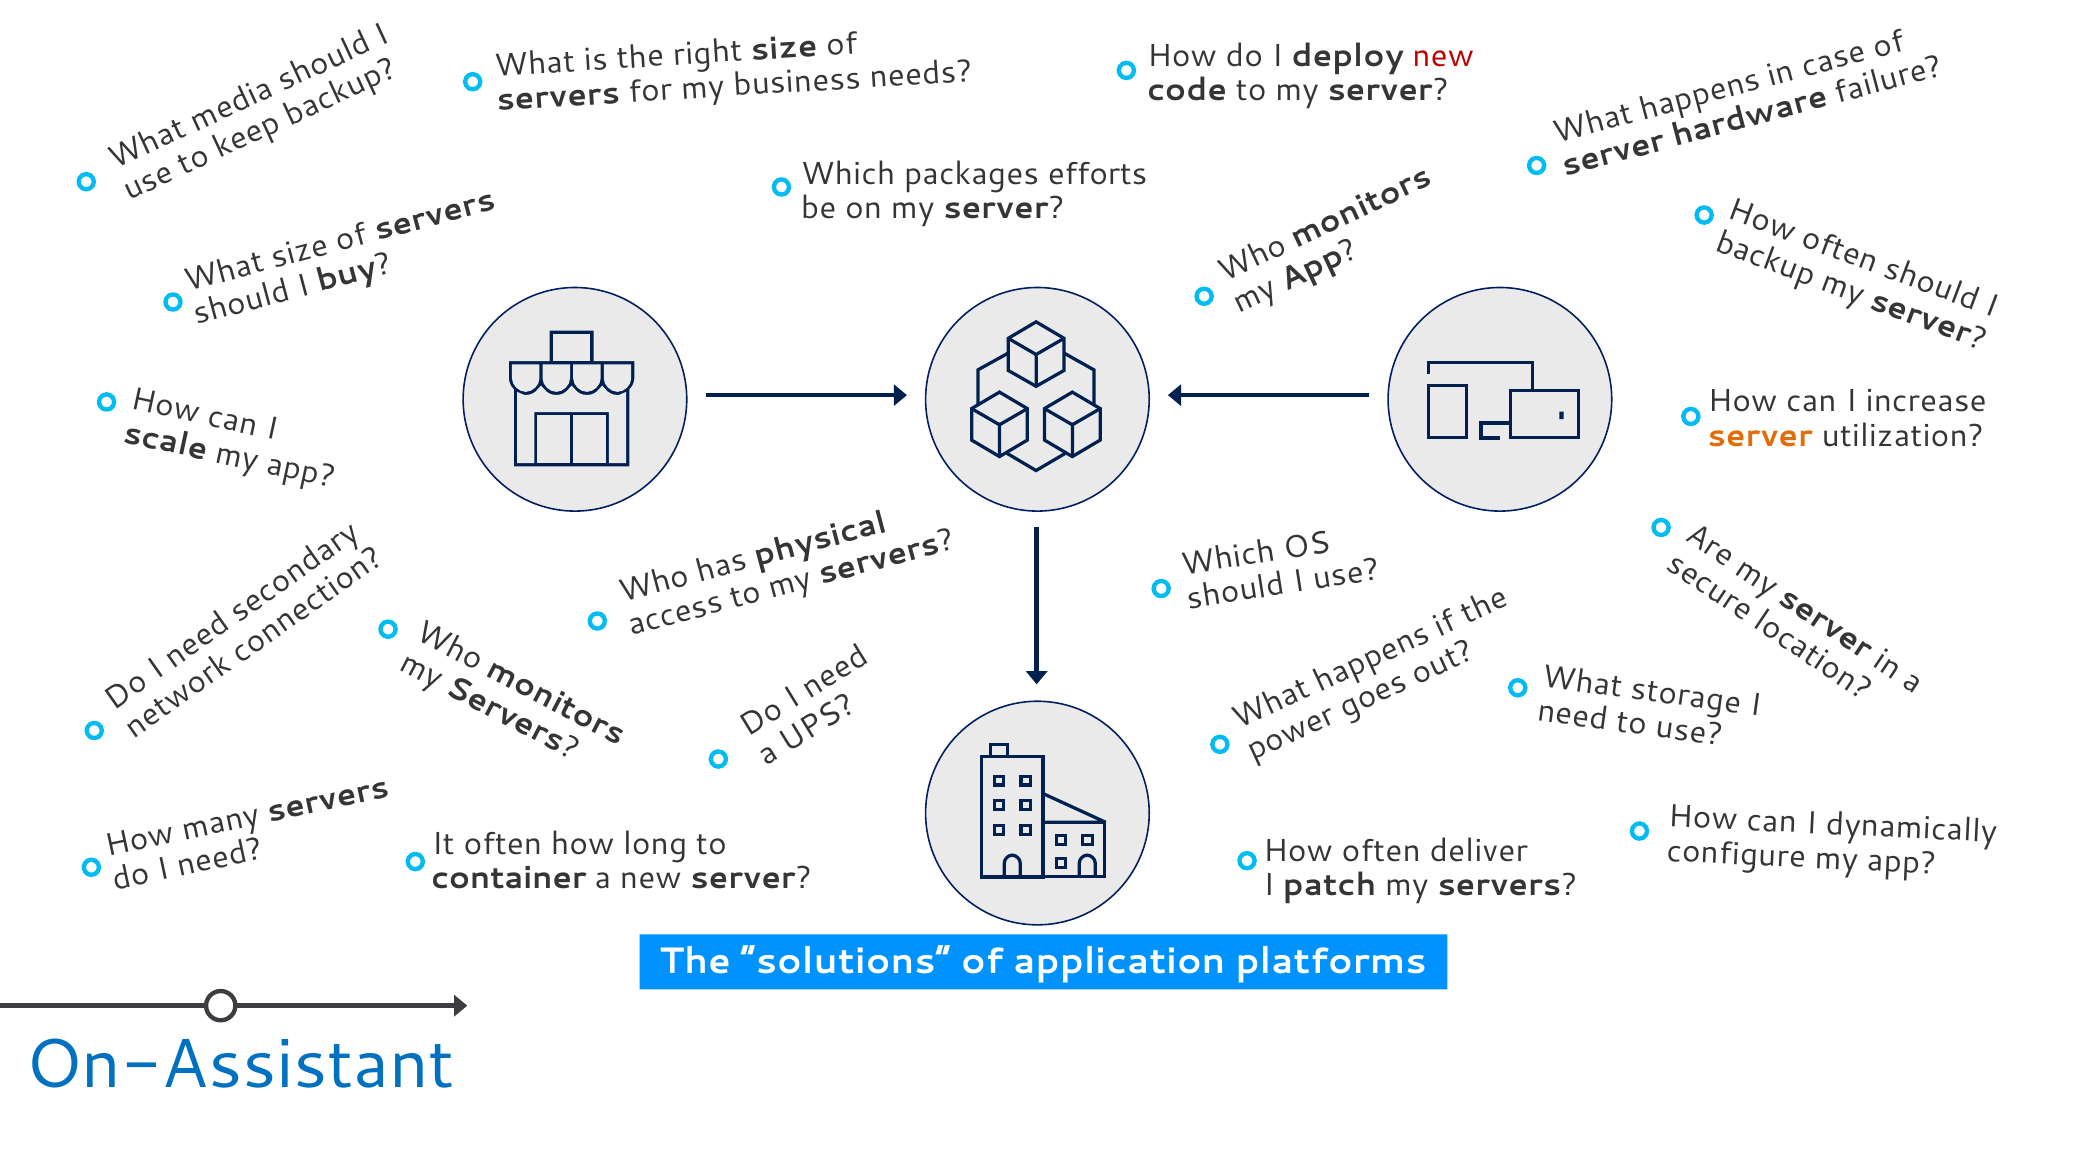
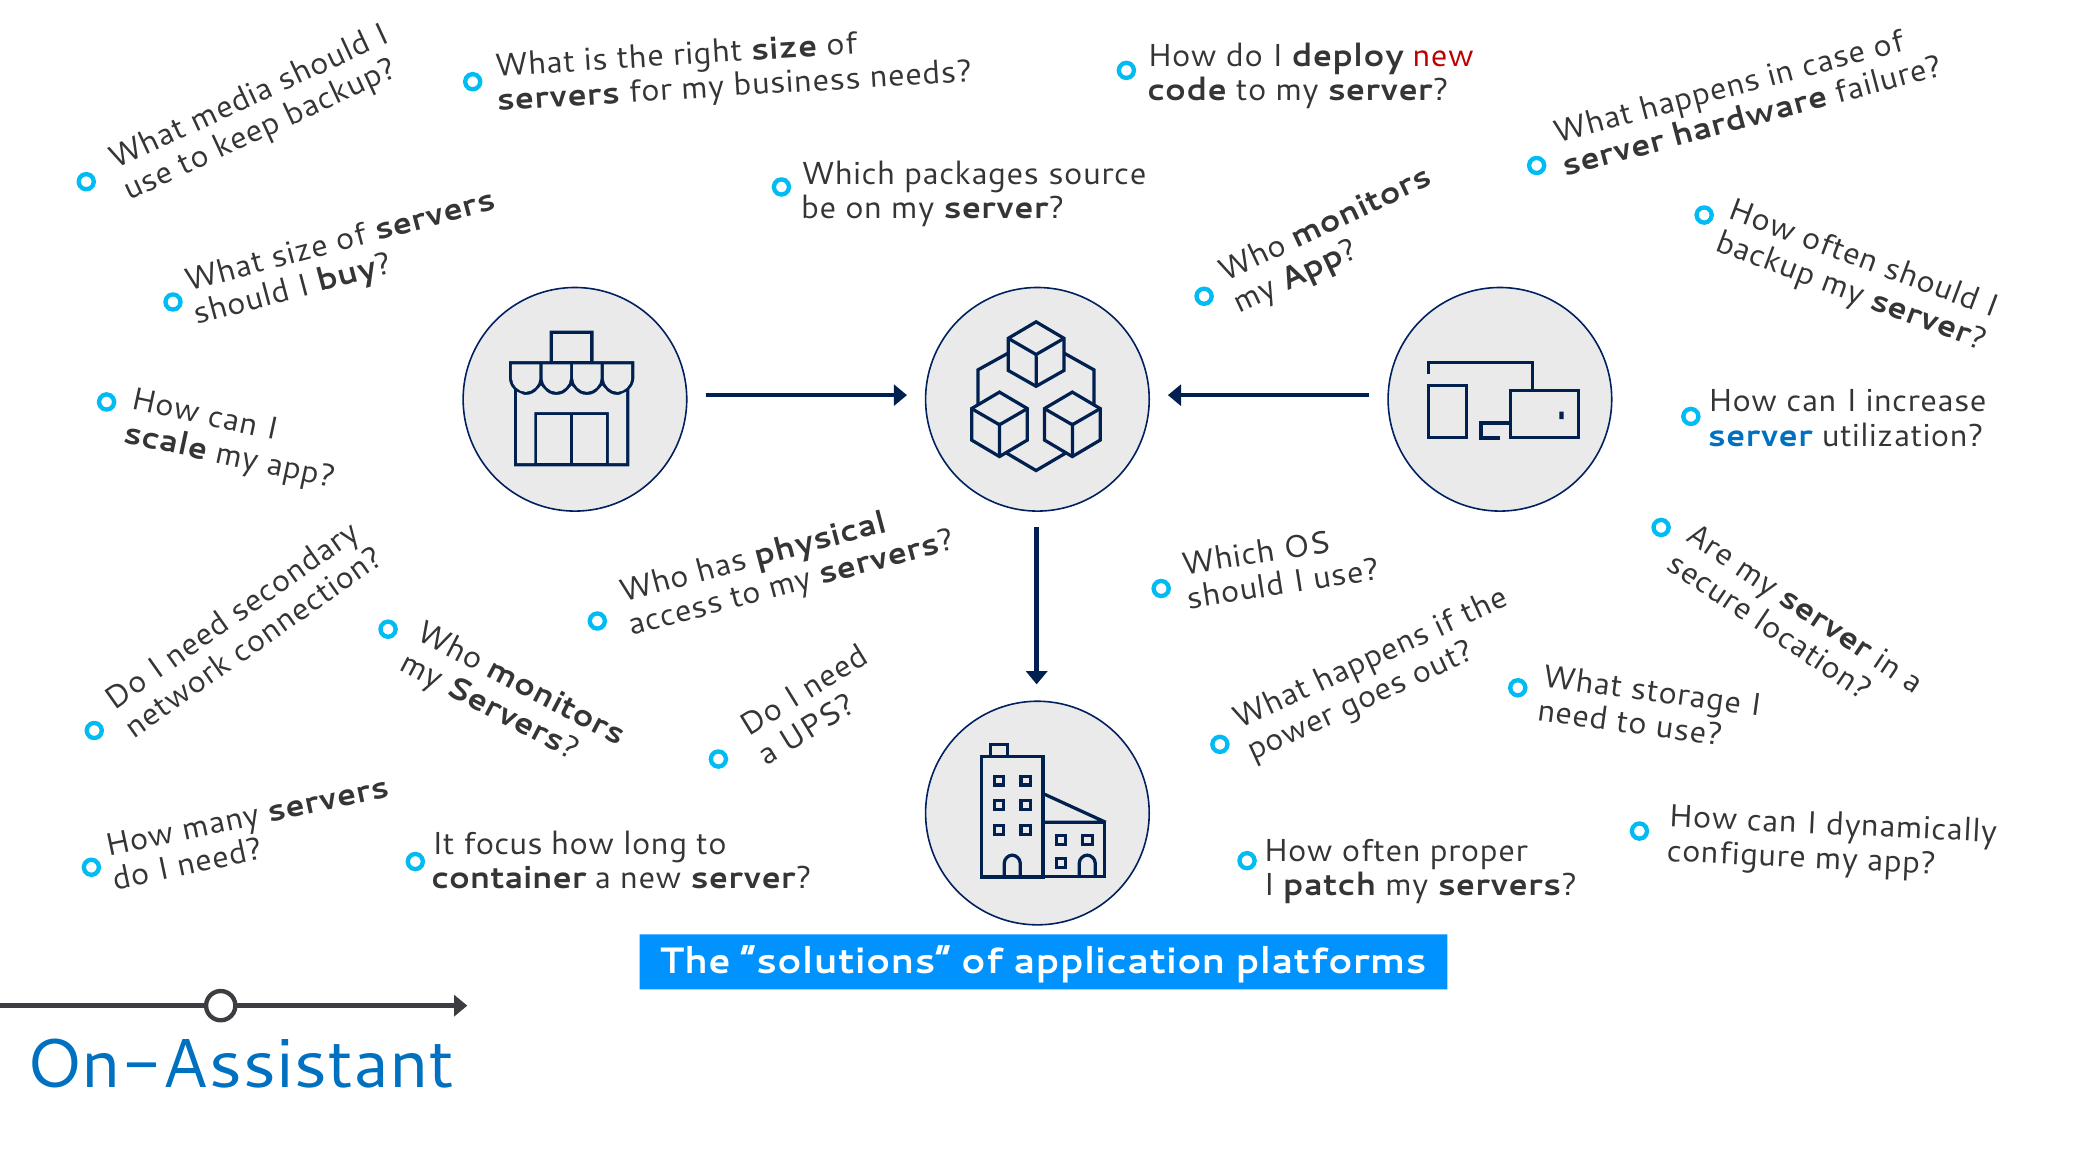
efforts: efforts -> source
server at (1760, 436) colour: orange -> blue
It often: often -> focus
deliver: deliver -> proper
